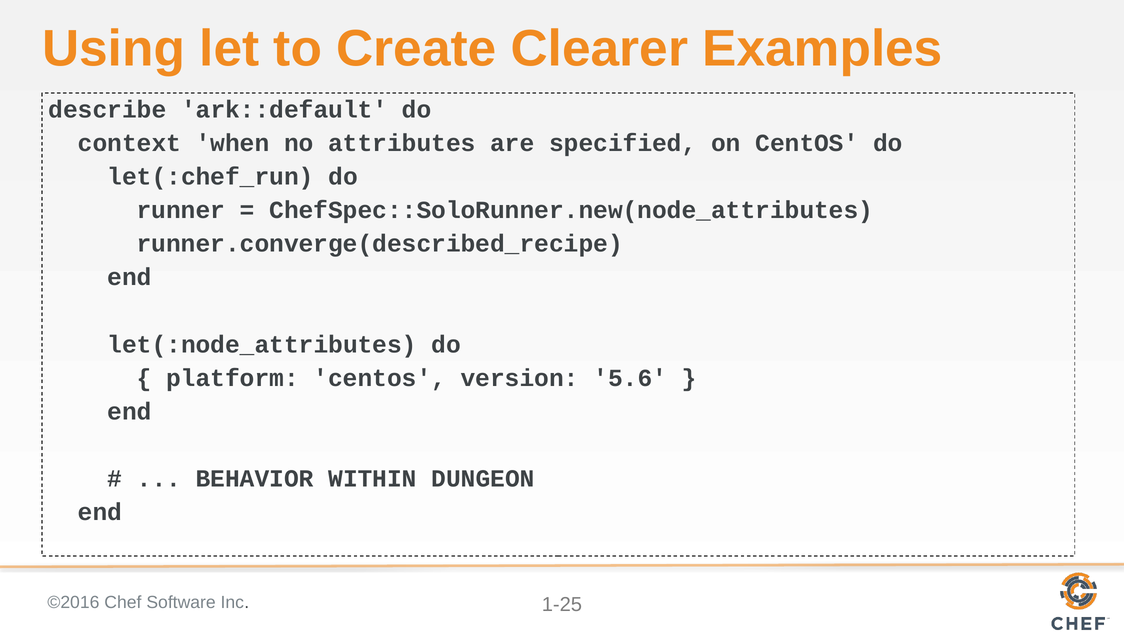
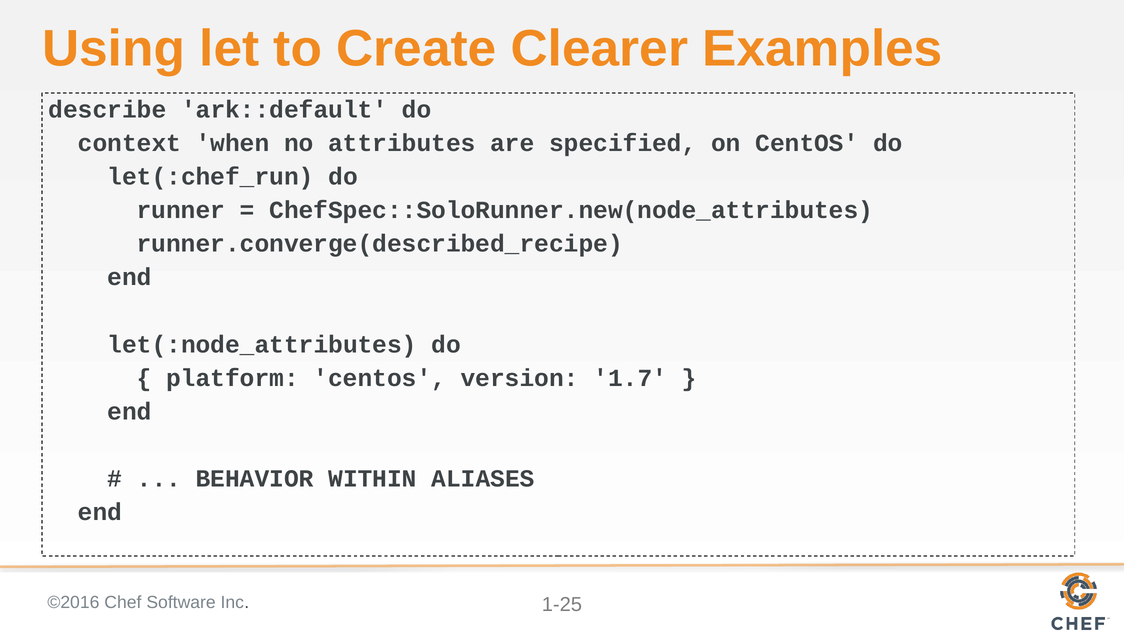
5.6: 5.6 -> 1.7
DUNGEON: DUNGEON -> ALIASES
